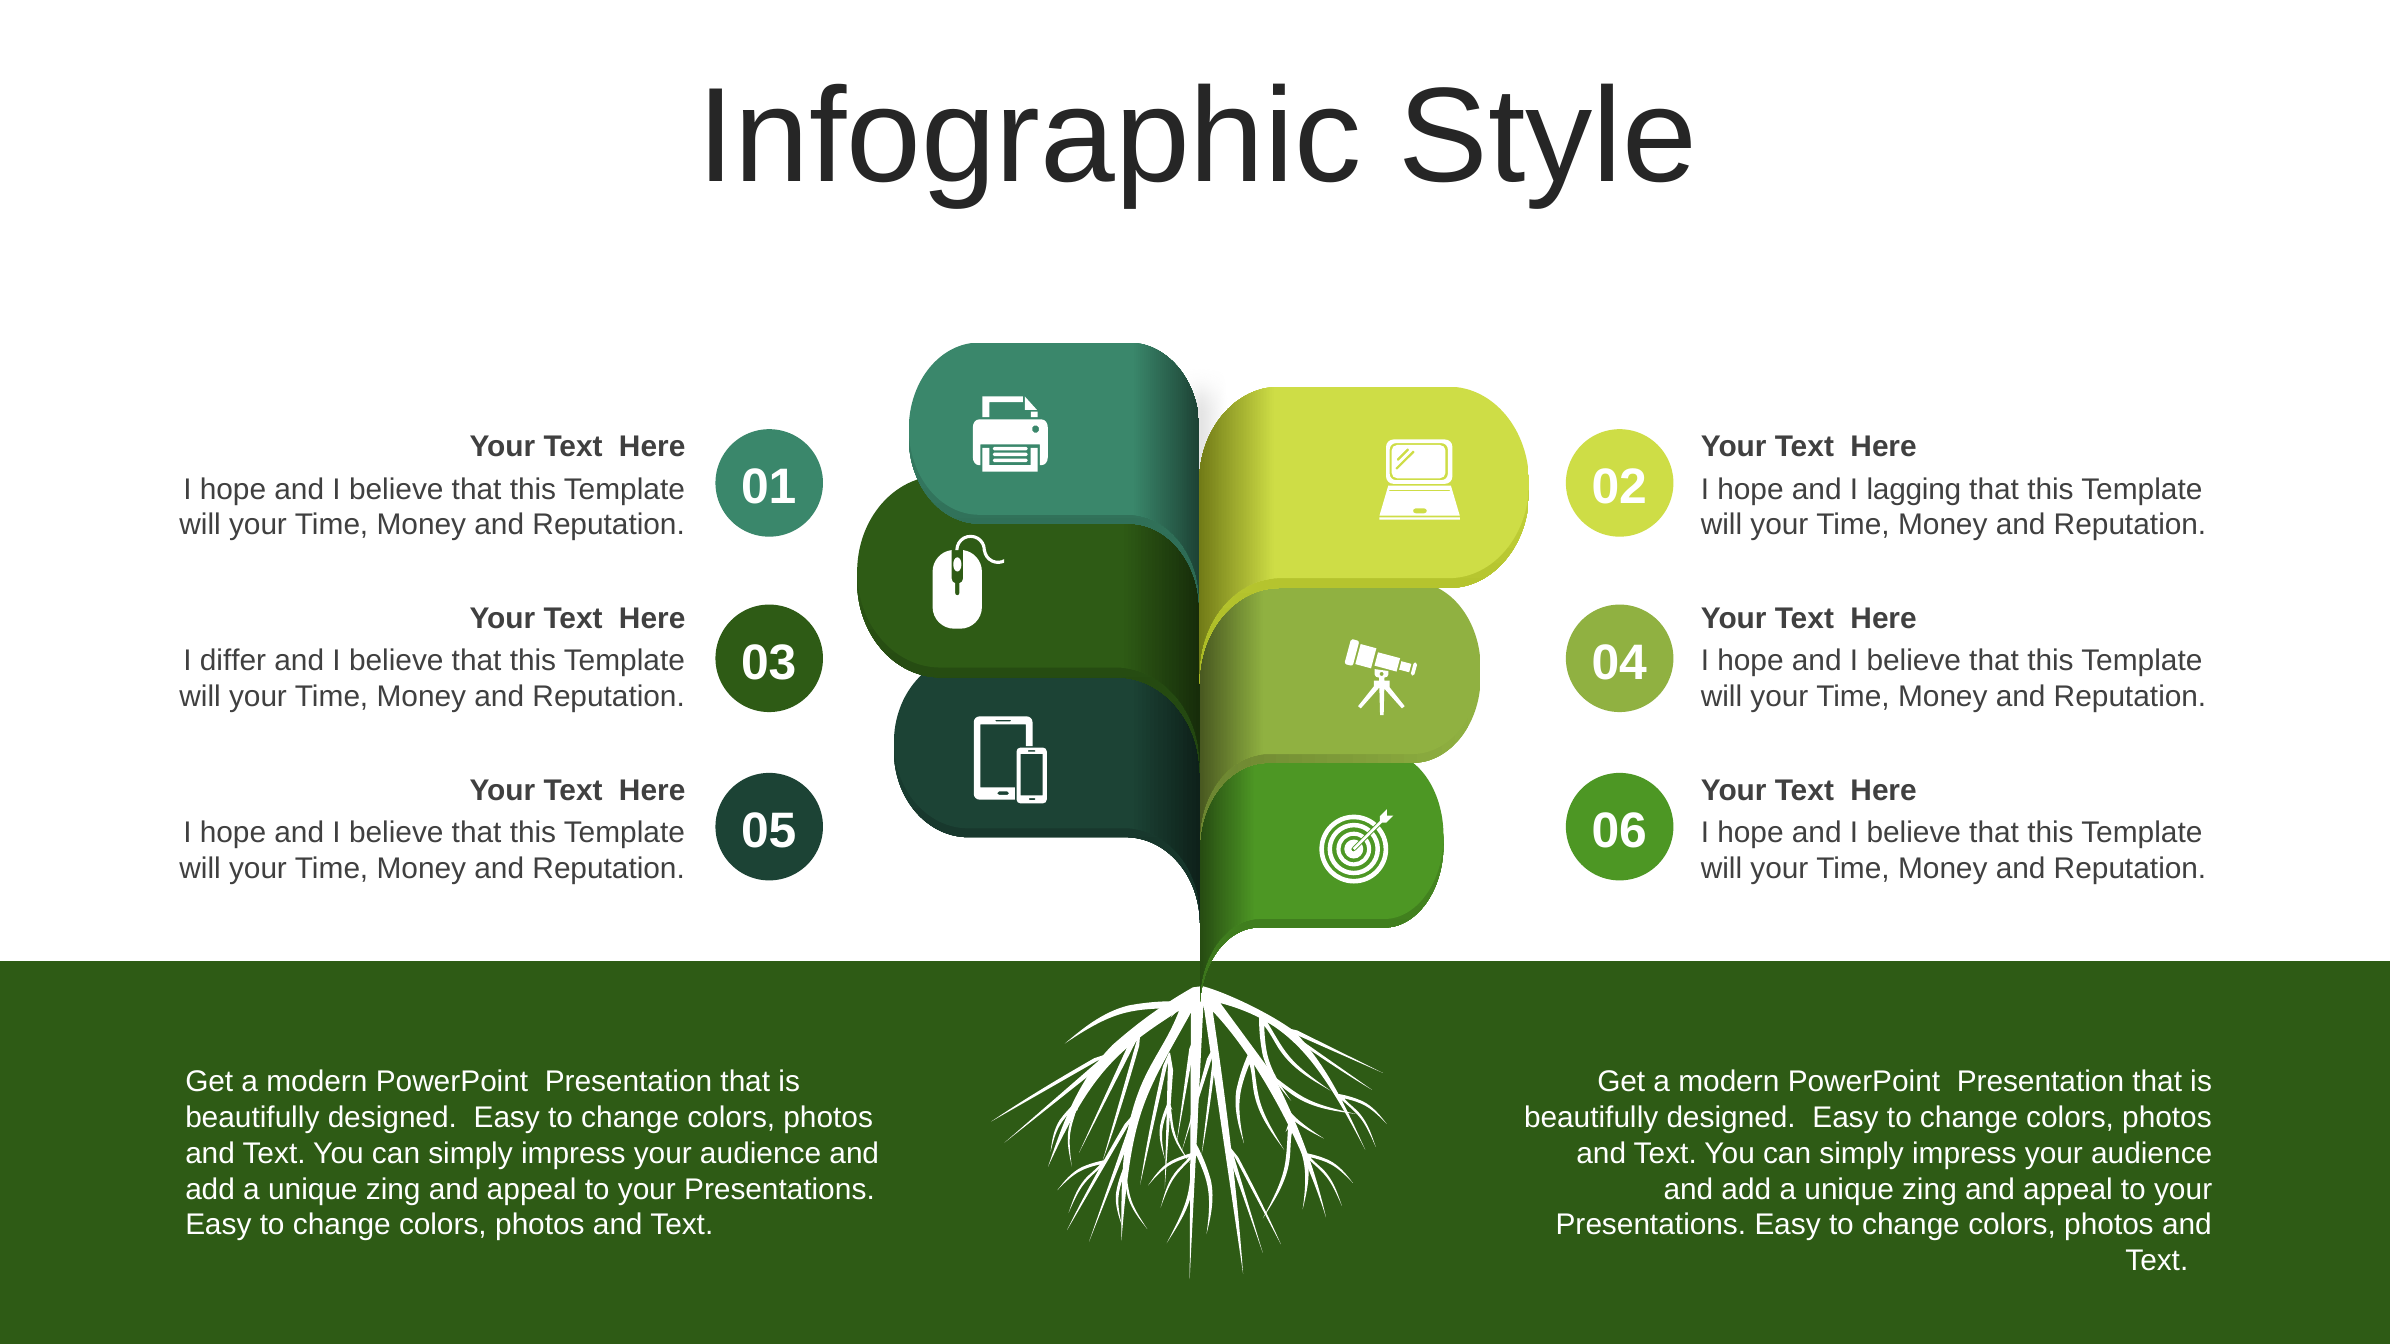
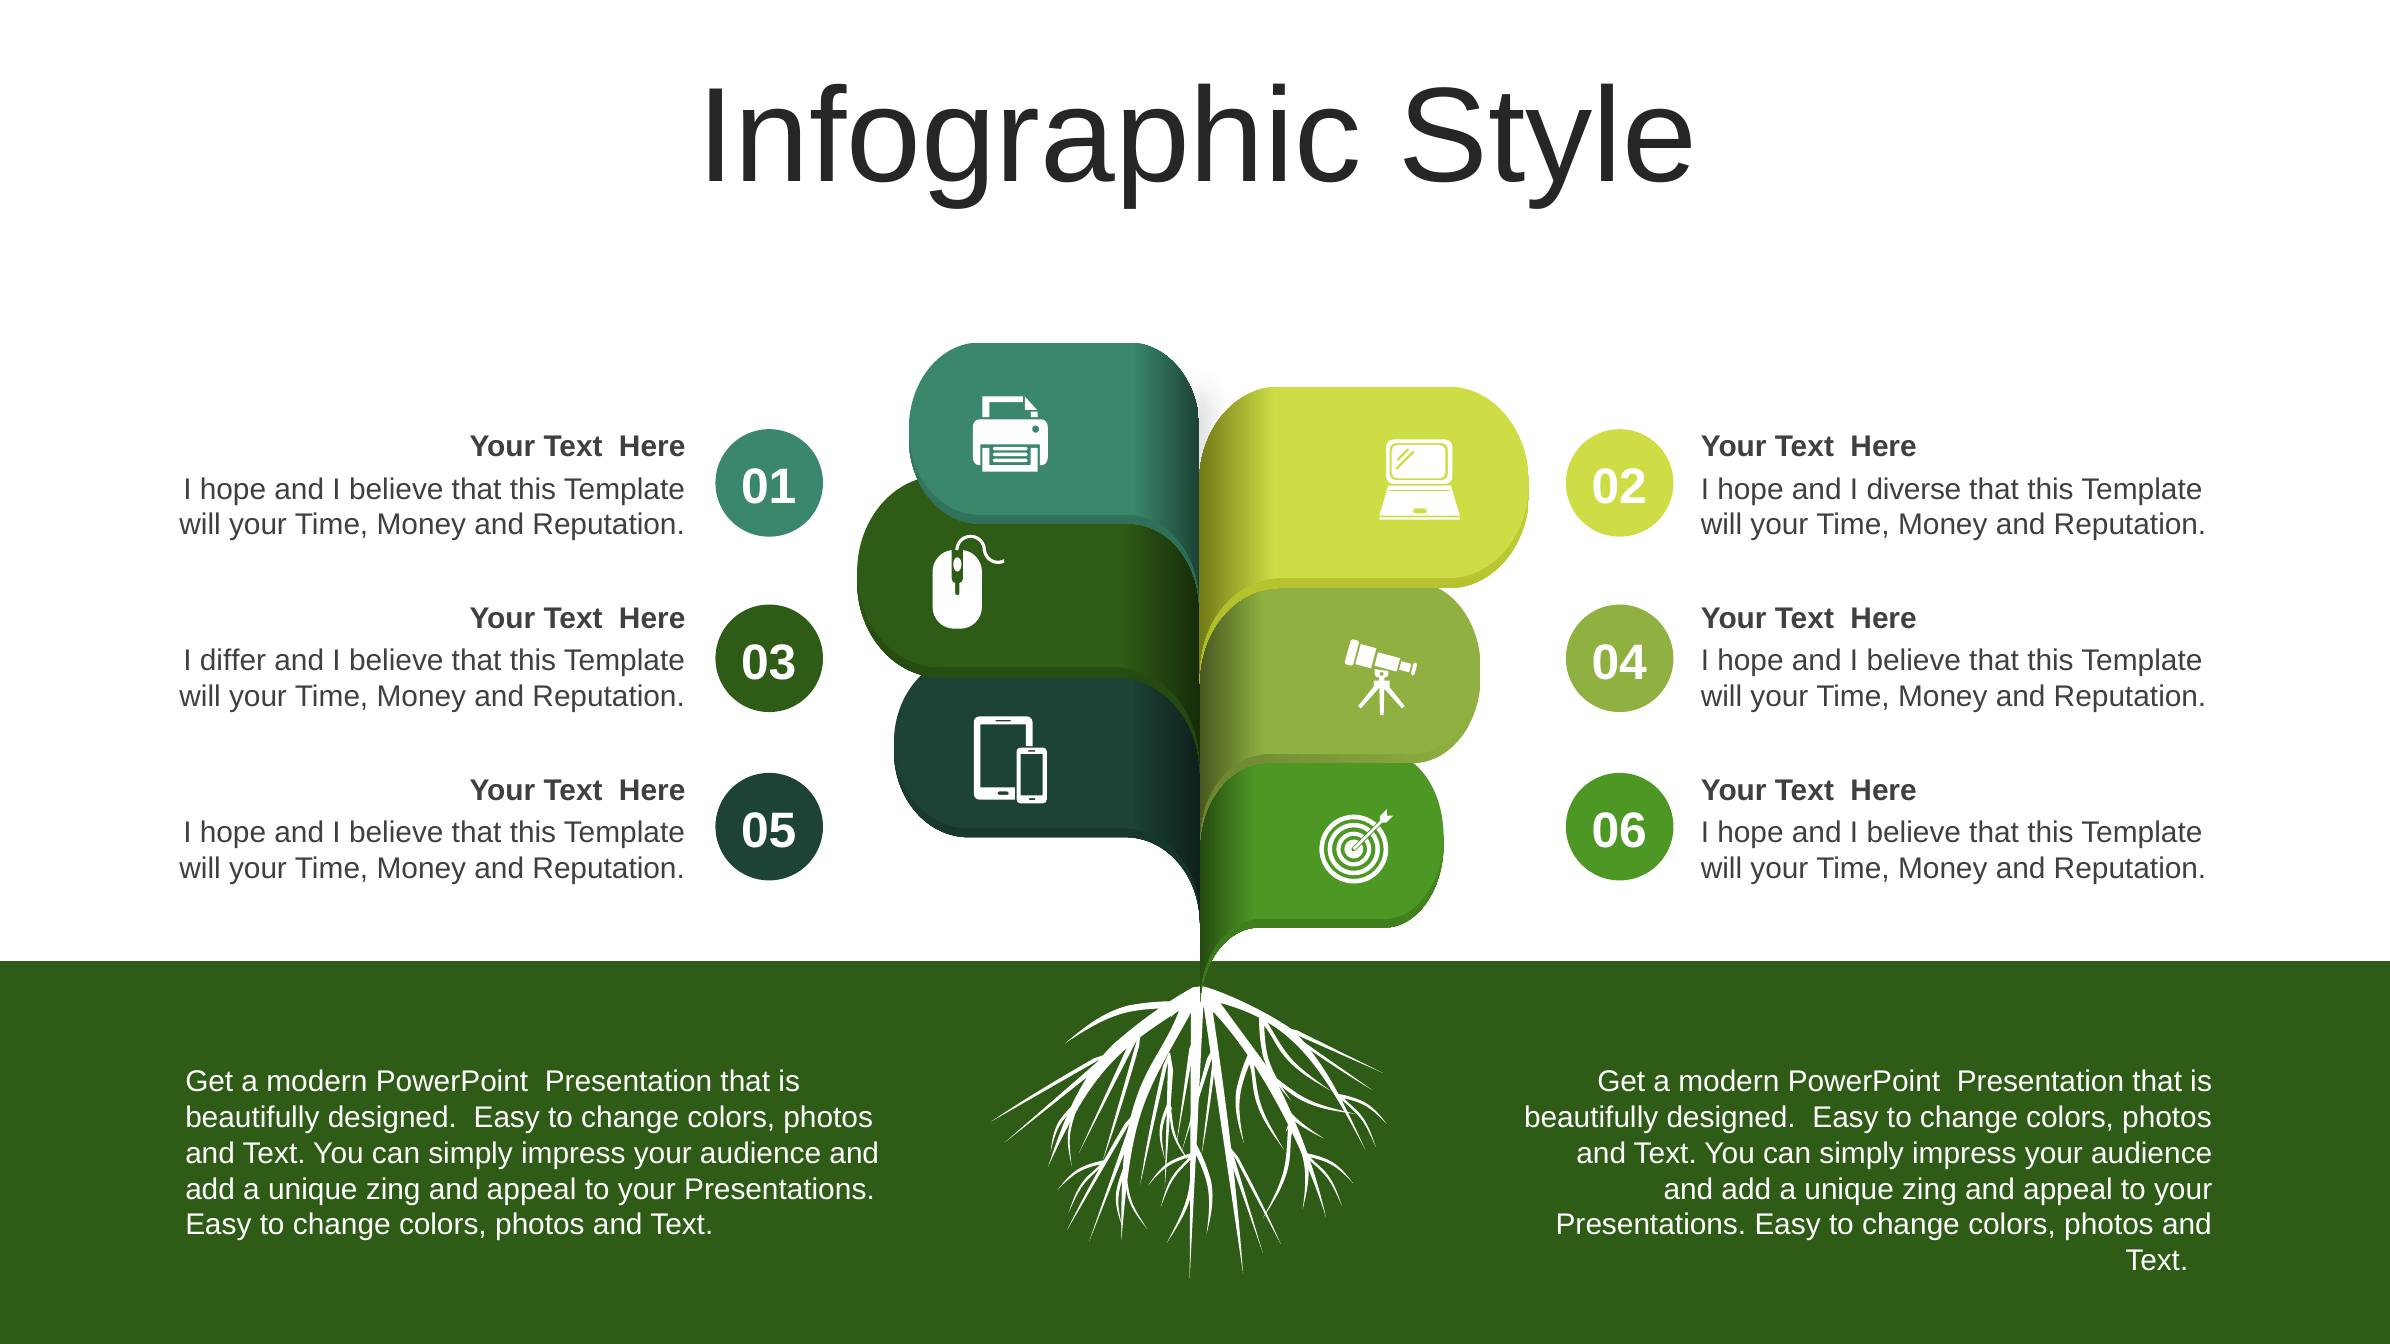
lagging: lagging -> diverse
